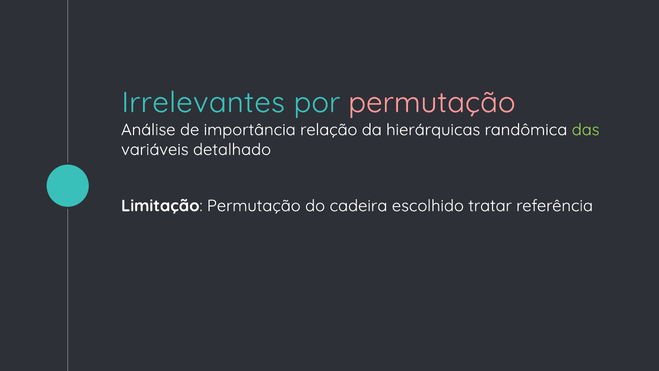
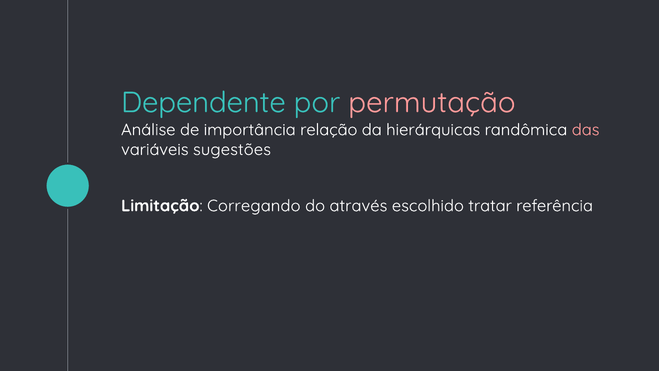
Irrelevantes: Irrelevantes -> Dependente
das colour: light green -> pink
detalhado: detalhado -> sugestões
Limitação Permutação: Permutação -> Corregando
cadeira: cadeira -> através
